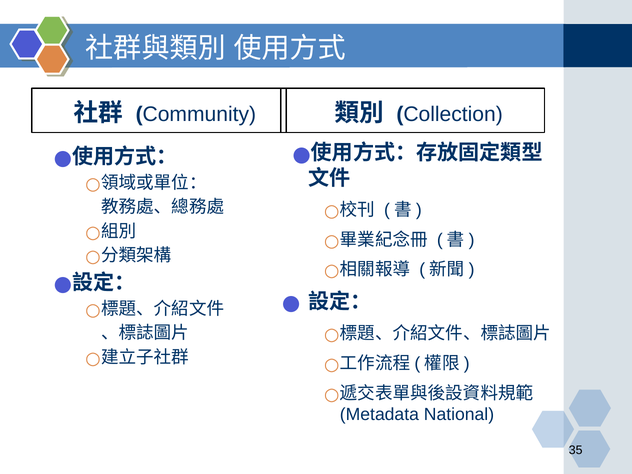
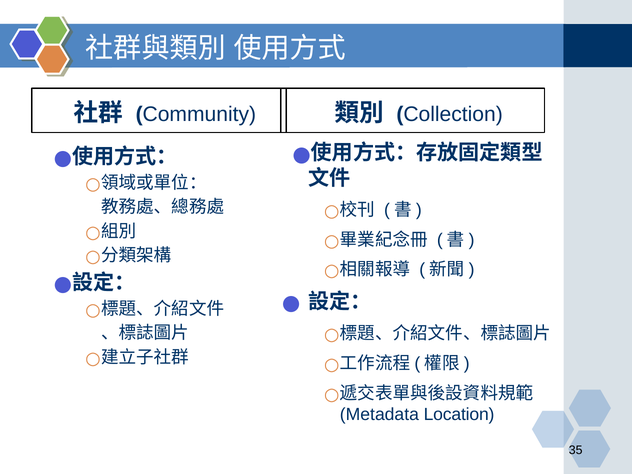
National: National -> Location
